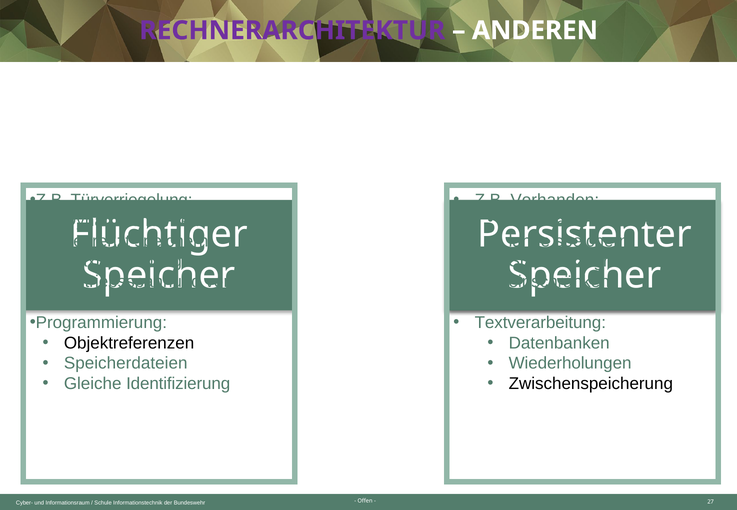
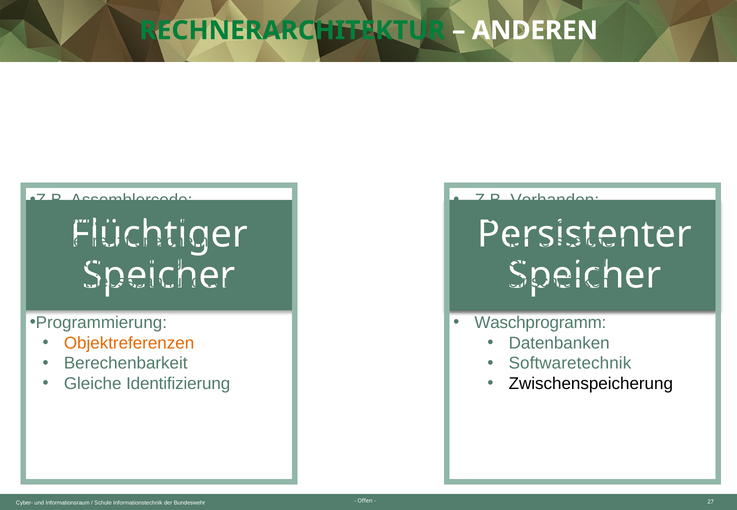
RECHNERARCHITEKTUR colour: purple -> green
Türverriegelung: Türverriegelung -> Assemblercode
Textverarbeitung: Textverarbeitung -> Waschprogramm
Objektreferenzen colour: black -> orange
Speicherdateien: Speicherdateien -> Berechenbarkeit
Wiederholungen: Wiederholungen -> Softwaretechnik
